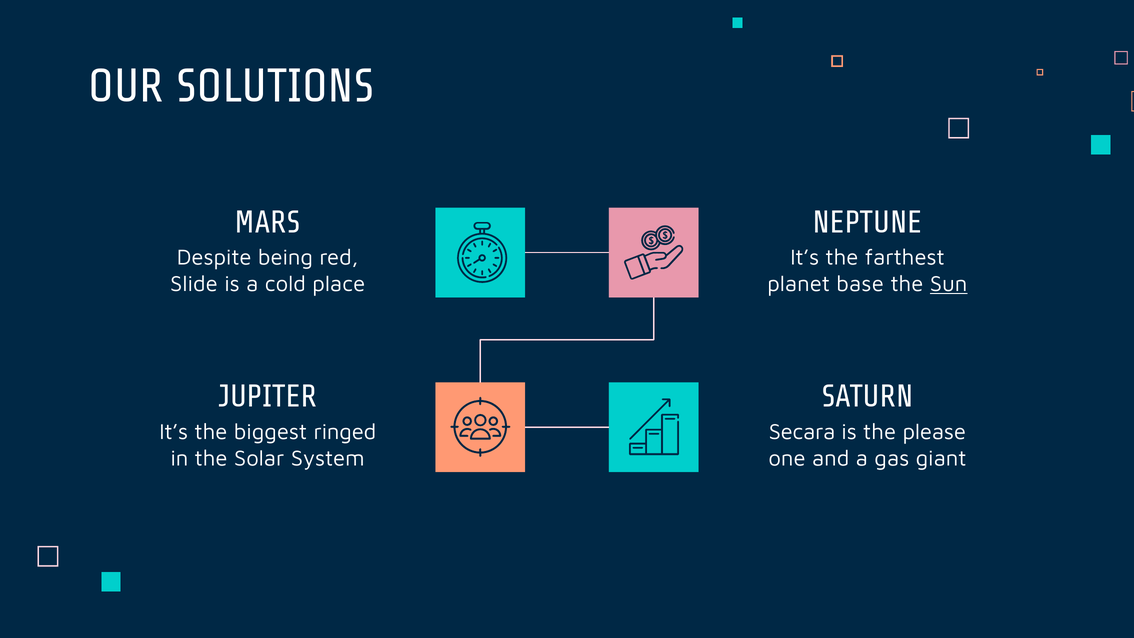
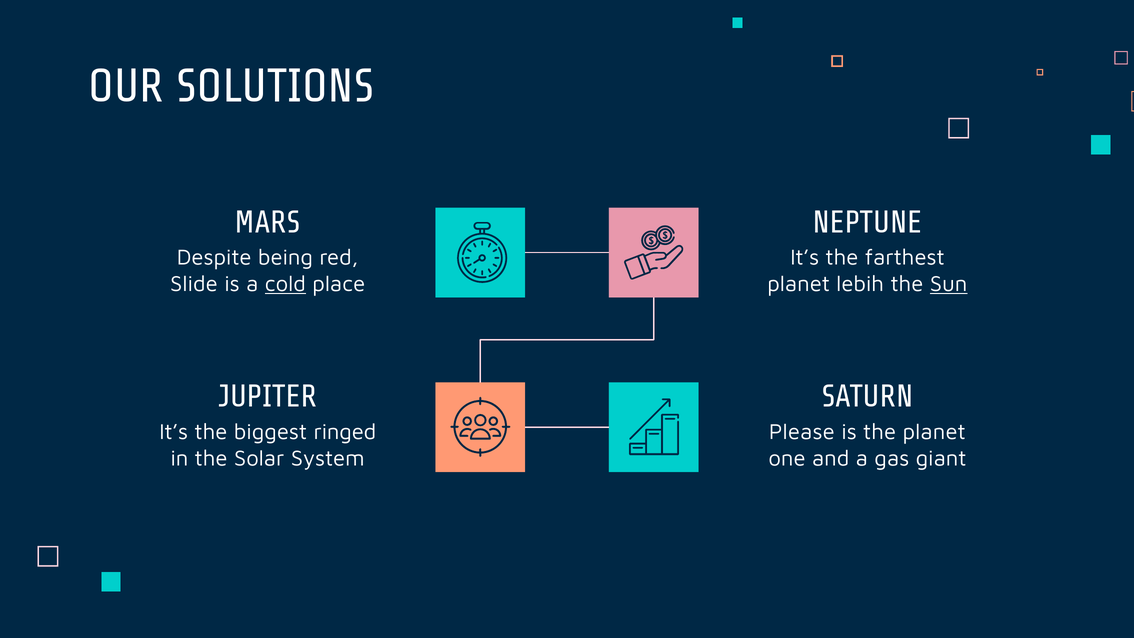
cold underline: none -> present
base: base -> lebih
Secara: Secara -> Please
the please: please -> planet
